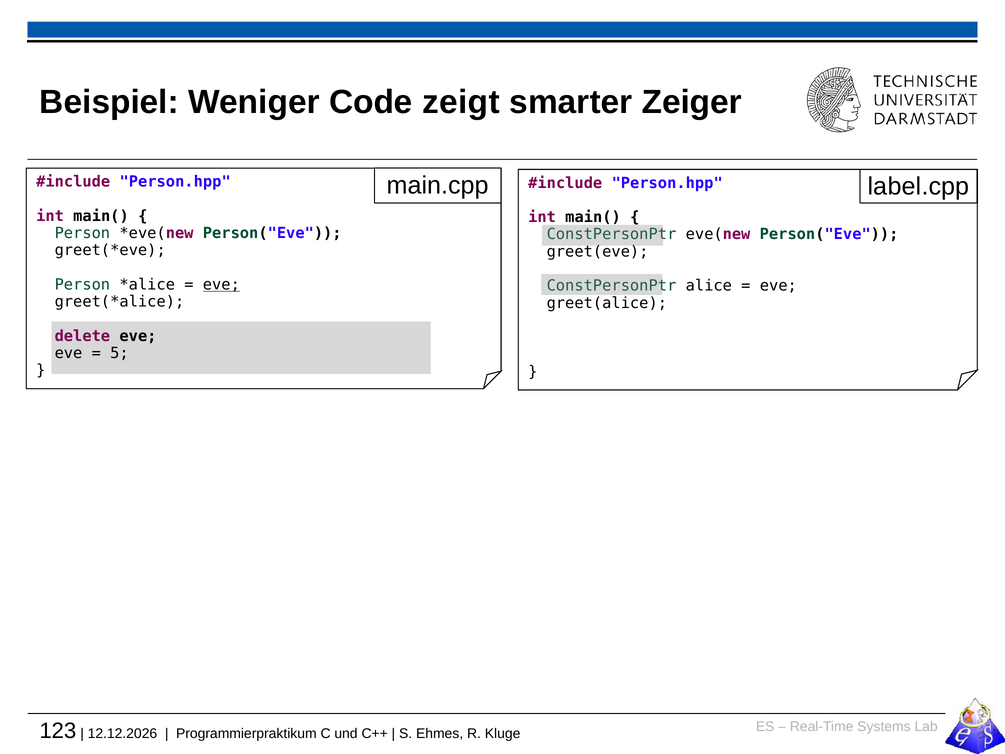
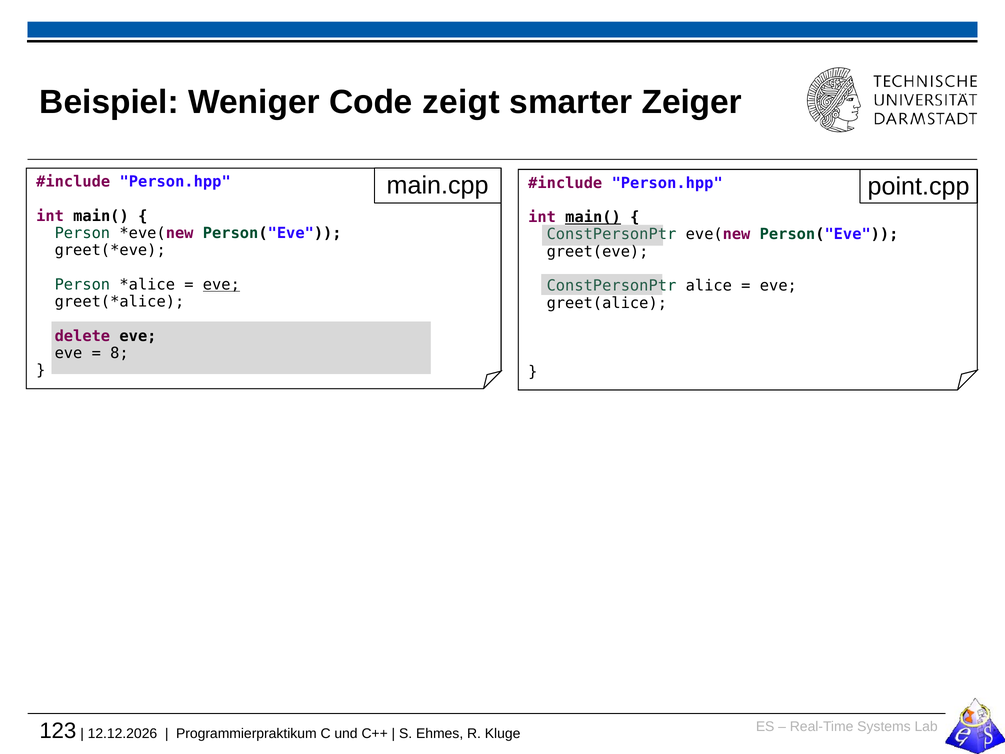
label.cpp: label.cpp -> point.cpp
main( at (593, 217) underline: none -> present
5: 5 -> 8
